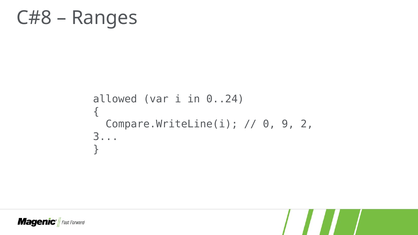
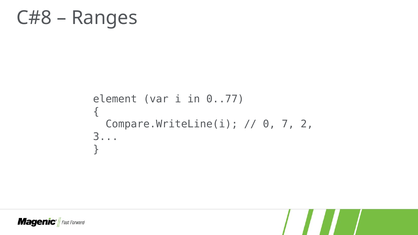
allowed: allowed -> element
0..24: 0..24 -> 0..77
9: 9 -> 7
